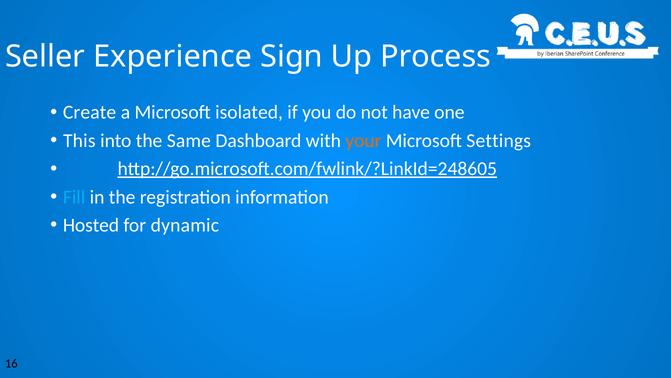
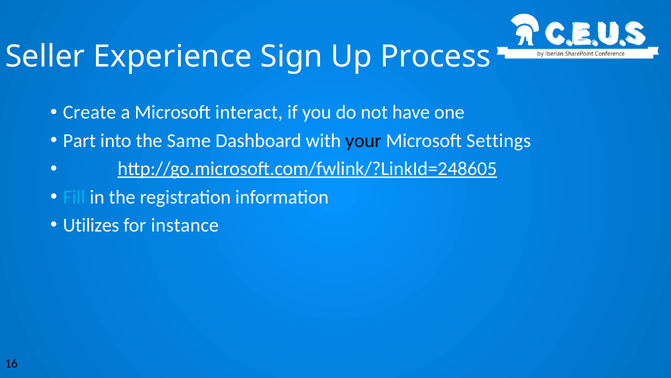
isolated: isolated -> interact
This: This -> Part
your colour: orange -> black
Hosted: Hosted -> Utilizes
dynamic: dynamic -> instance
